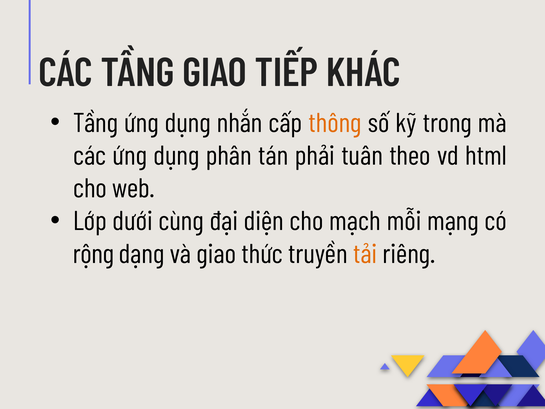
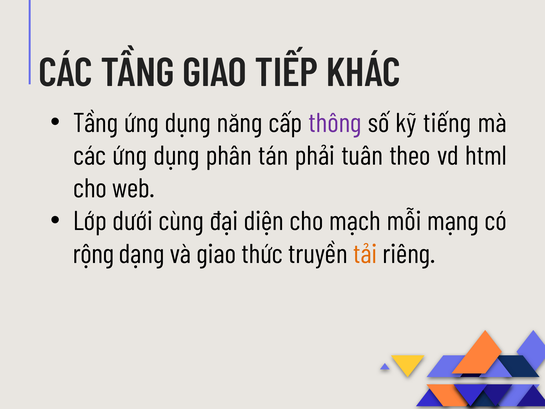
nhắn: nhắn -> năng
thông colour: orange -> purple
trong: trong -> tiếng
